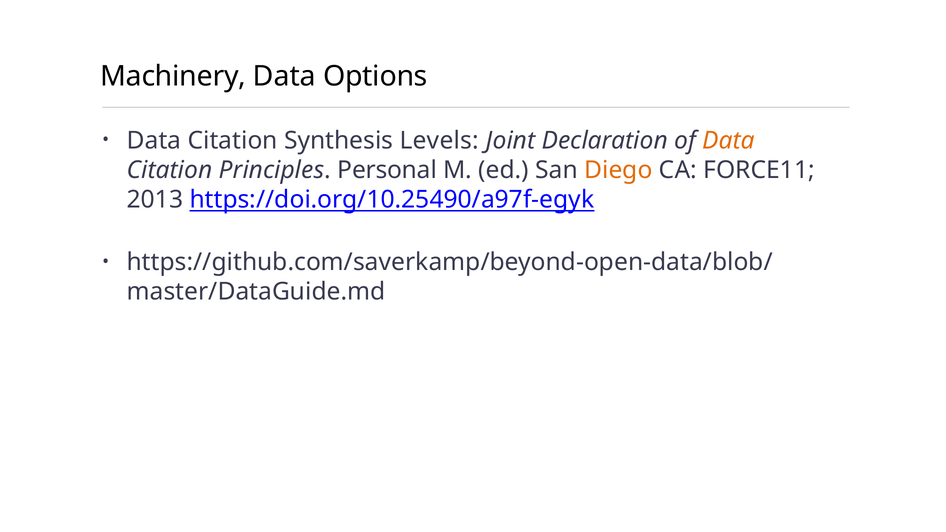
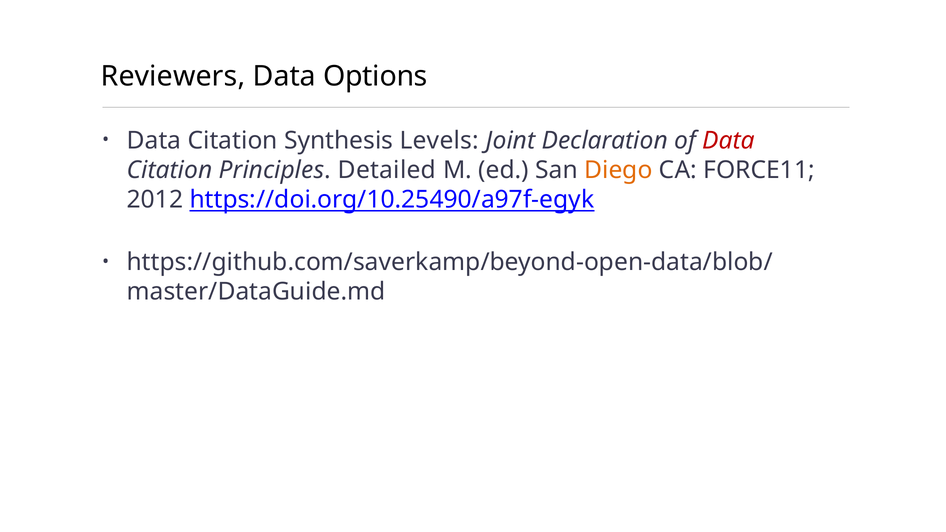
Machinery: Machinery -> Reviewers
Data at (729, 141) colour: orange -> red
Personal: Personal -> Detailed
2013: 2013 -> 2012
